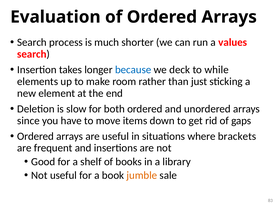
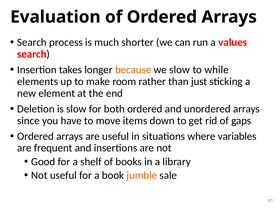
because colour: blue -> orange
we deck: deck -> slow
brackets: brackets -> variables
